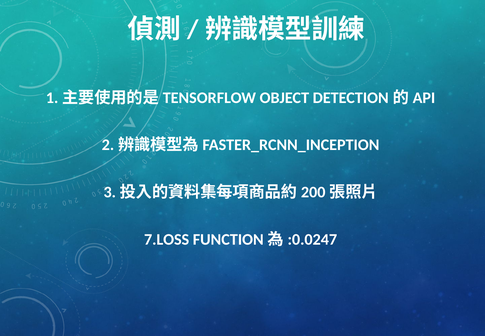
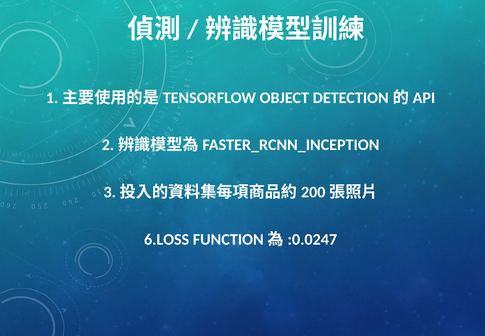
7.LOSS: 7.LOSS -> 6.LOSS
